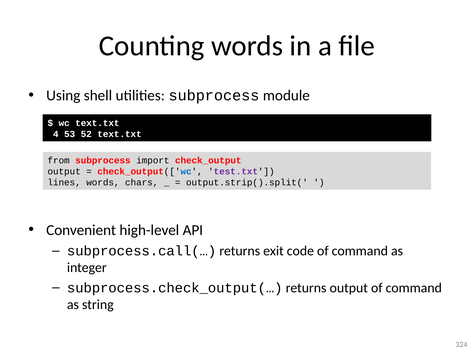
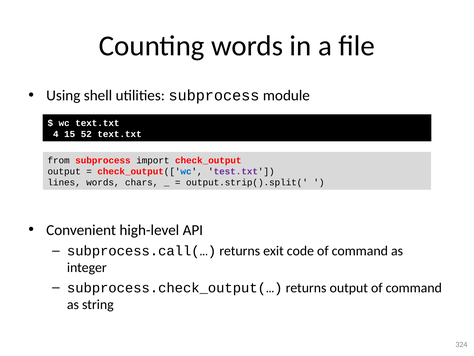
53: 53 -> 15
